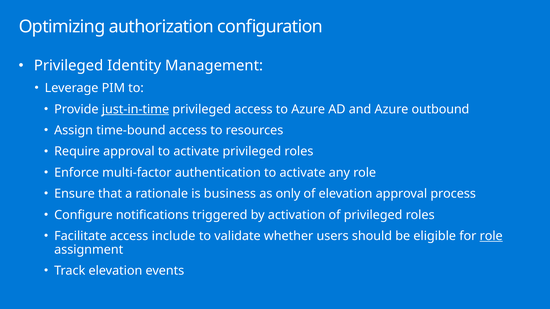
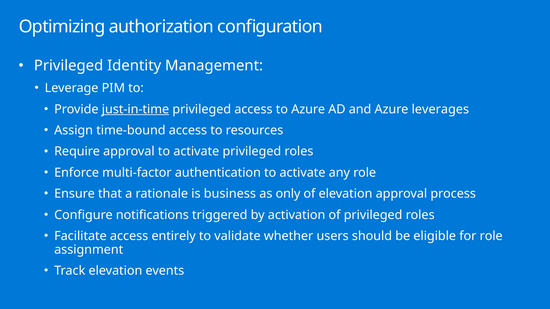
outbound: outbound -> leverages
include: include -> entirely
role at (491, 236) underline: present -> none
